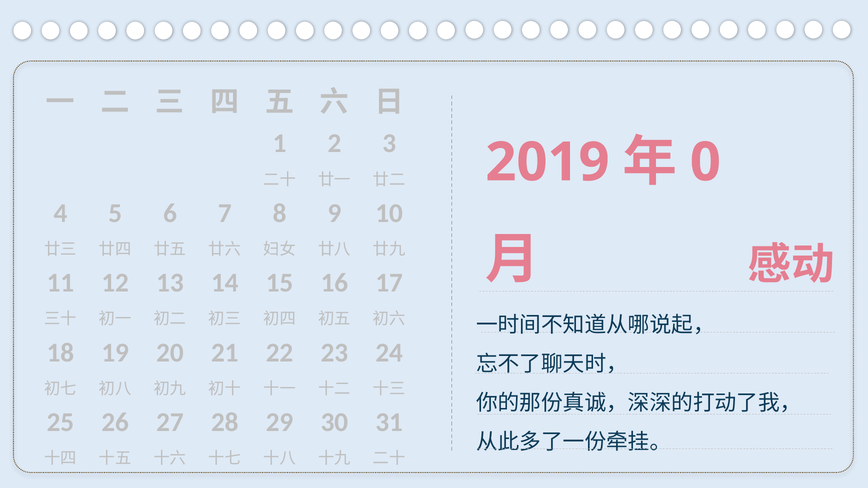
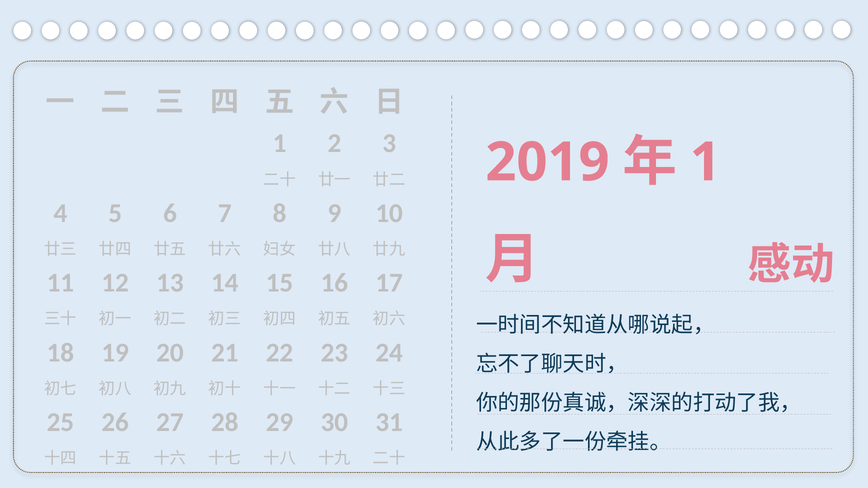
0 at (705, 163): 0 -> 1
